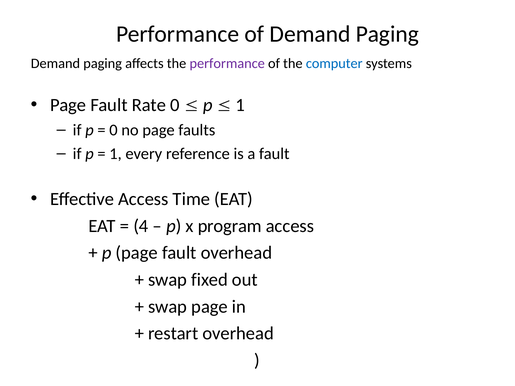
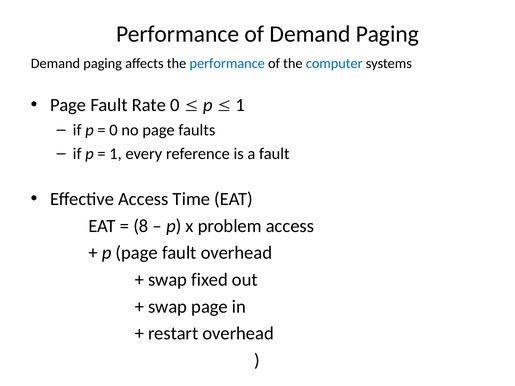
performance at (227, 64) colour: purple -> blue
4: 4 -> 8
program: program -> problem
